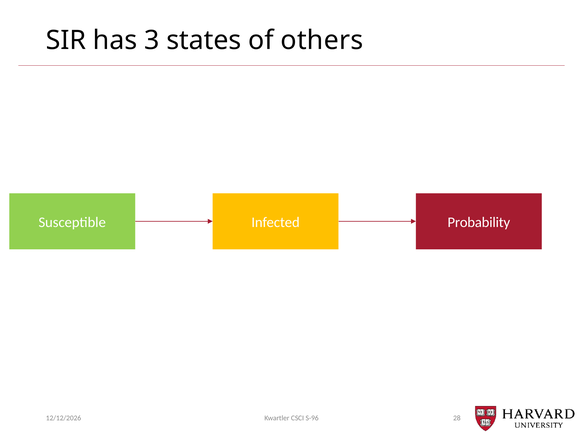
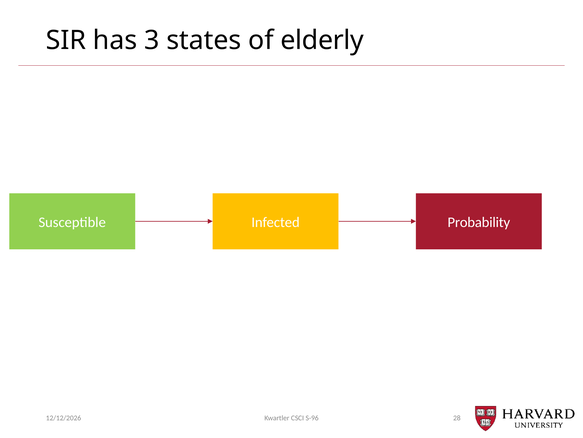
others: others -> elderly
